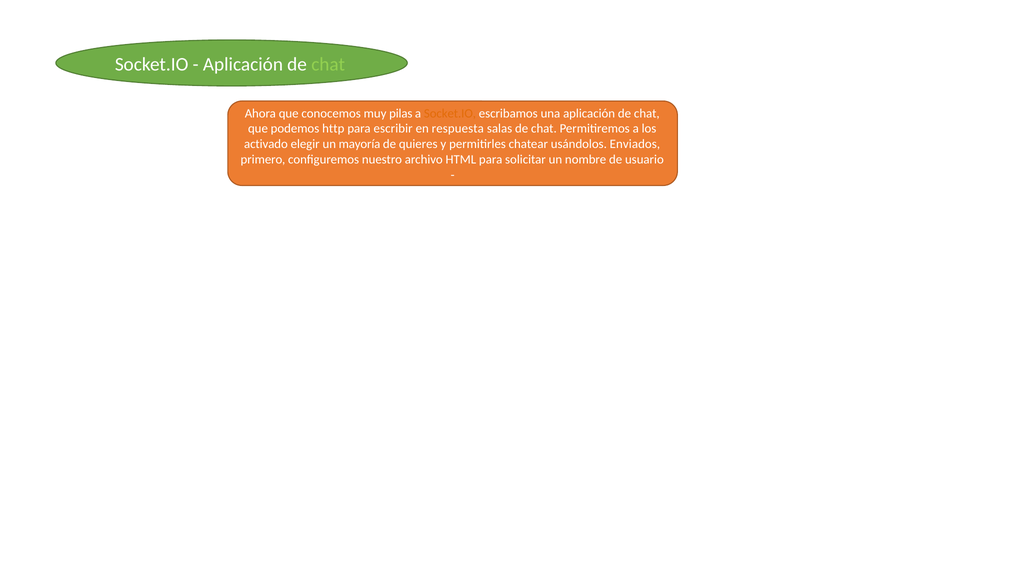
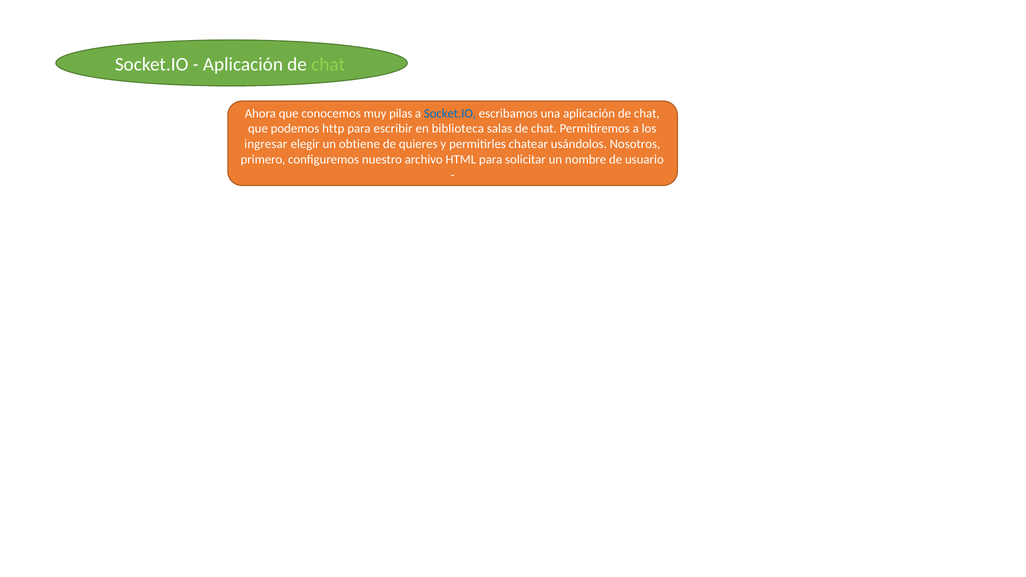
Socket.IO at (450, 113) colour: orange -> blue
respuesta: respuesta -> biblioteca
activado: activado -> ingresar
mayoría: mayoría -> obtiene
Enviados: Enviados -> Nosotros
